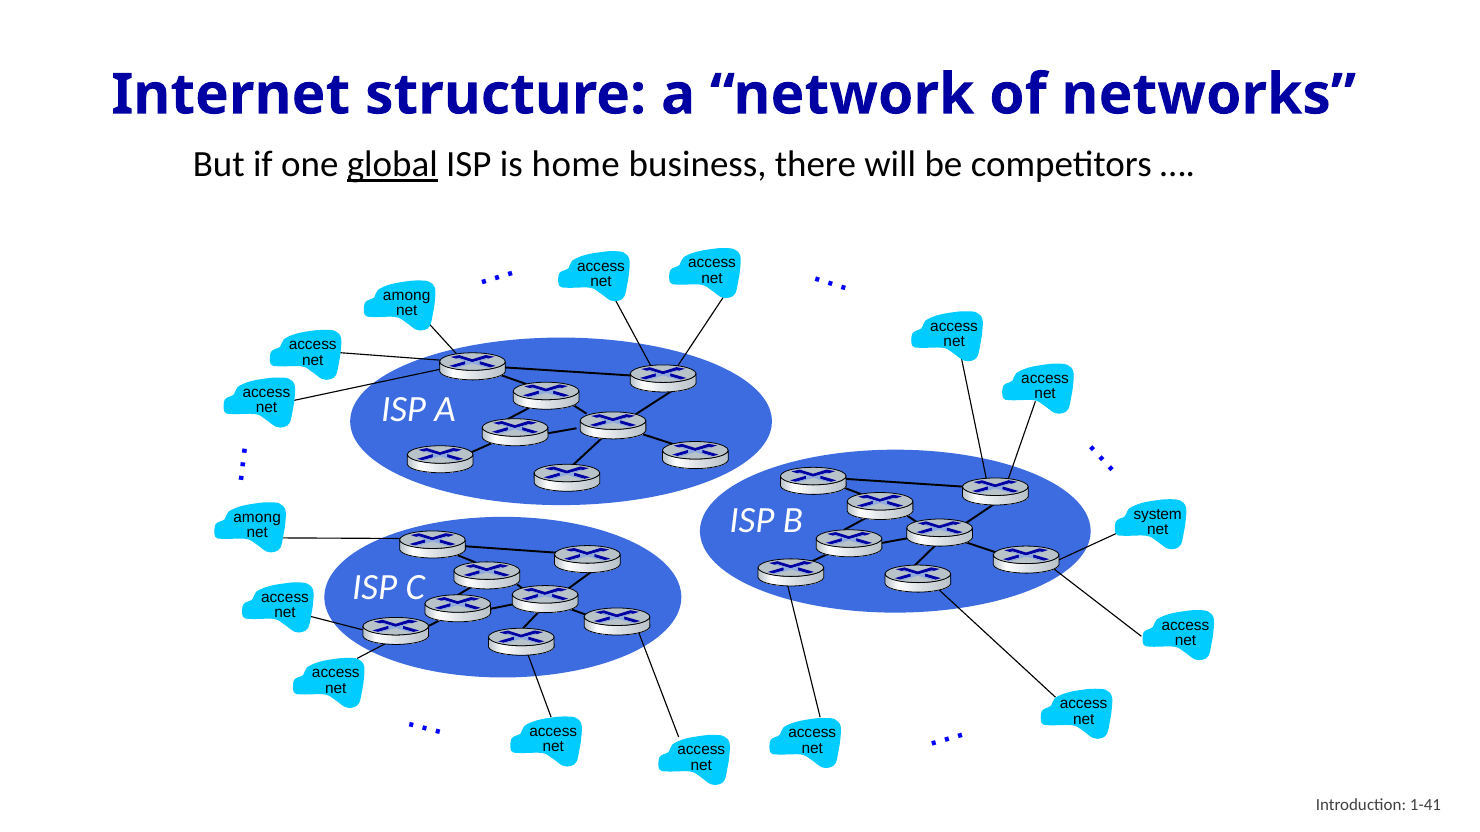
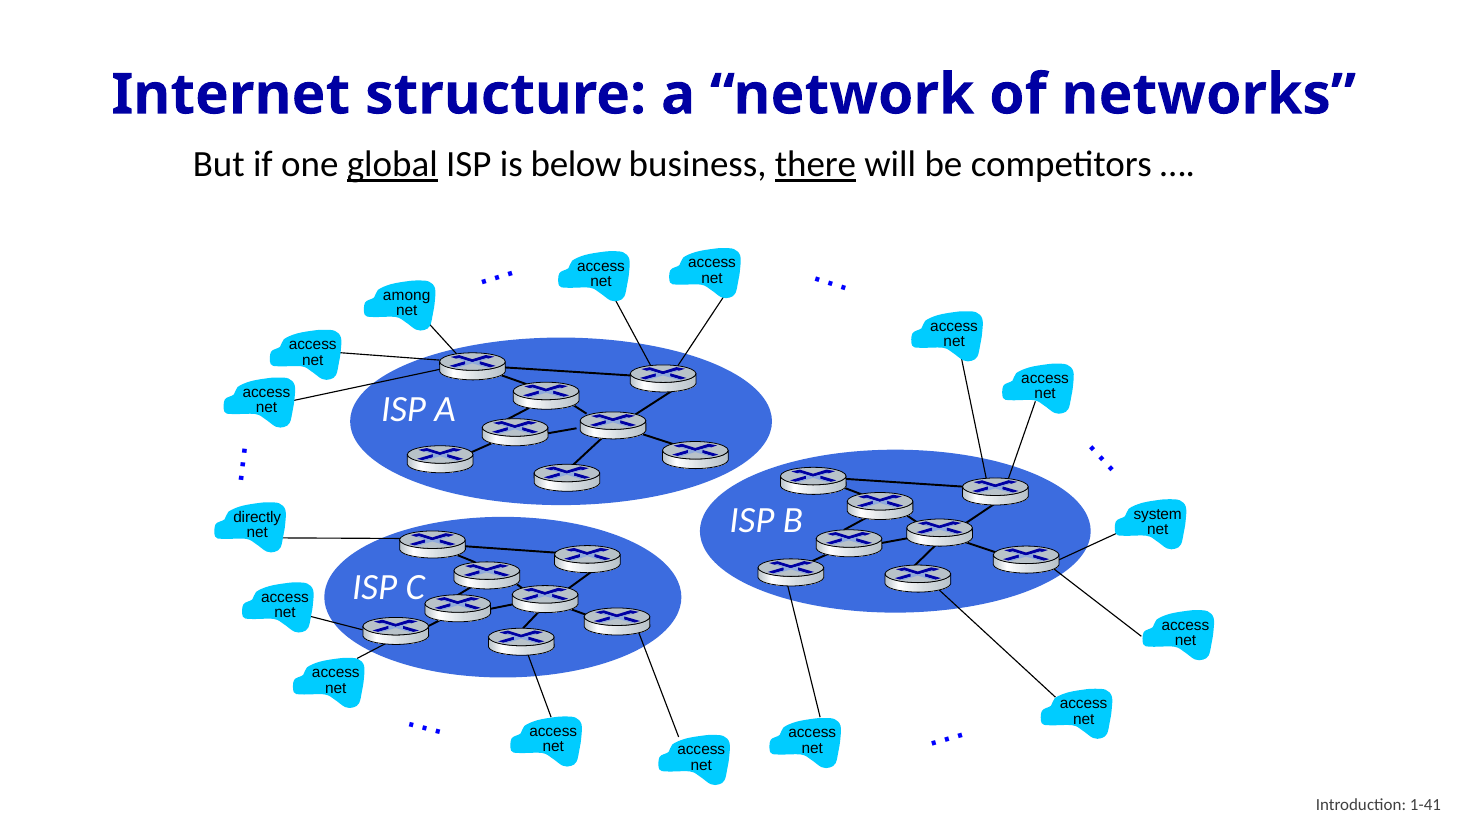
home: home -> below
there underline: none -> present
among at (257, 517): among -> directly
